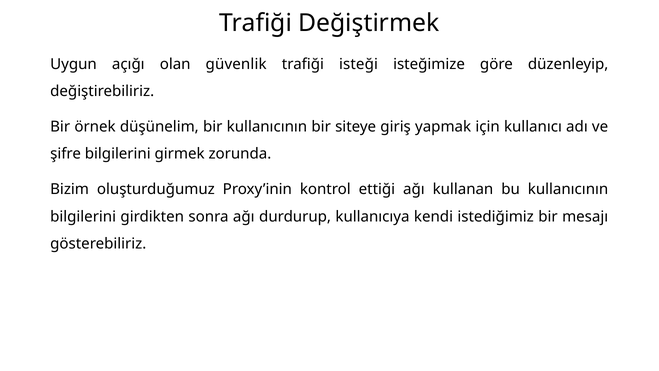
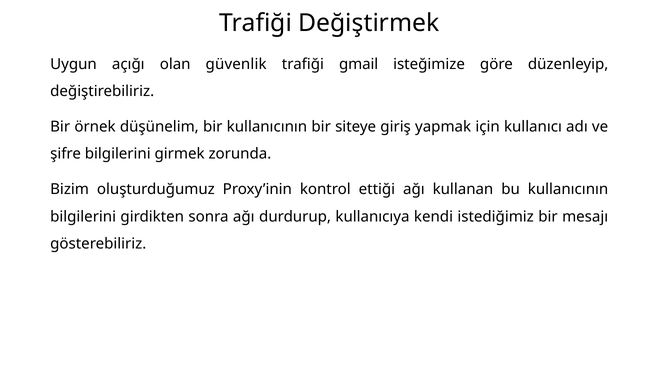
isteği: isteği -> gmail
